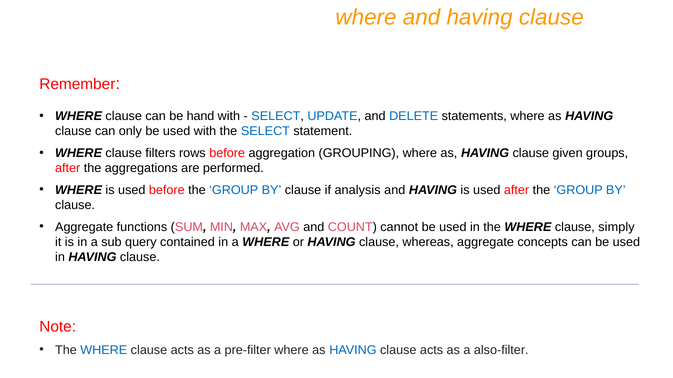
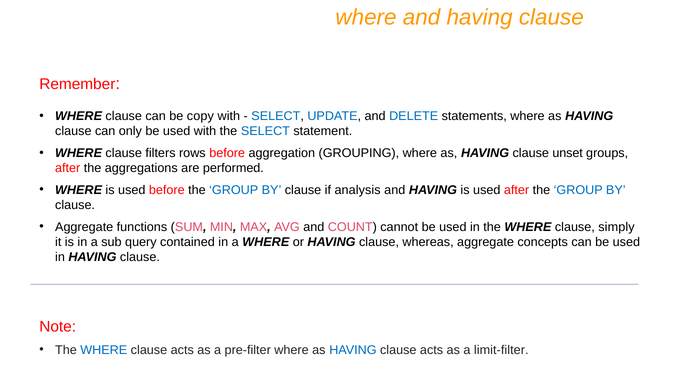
hand: hand -> copy
given: given -> unset
also-filter: also-filter -> limit-filter
